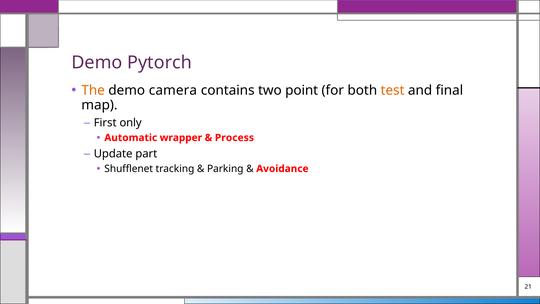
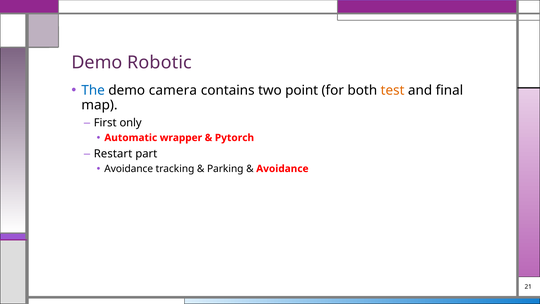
Pytorch: Pytorch -> Robotic
The colour: orange -> blue
Process: Process -> Pytorch
Update: Update -> Restart
Shufflenet at (129, 169): Shufflenet -> Avoidance
